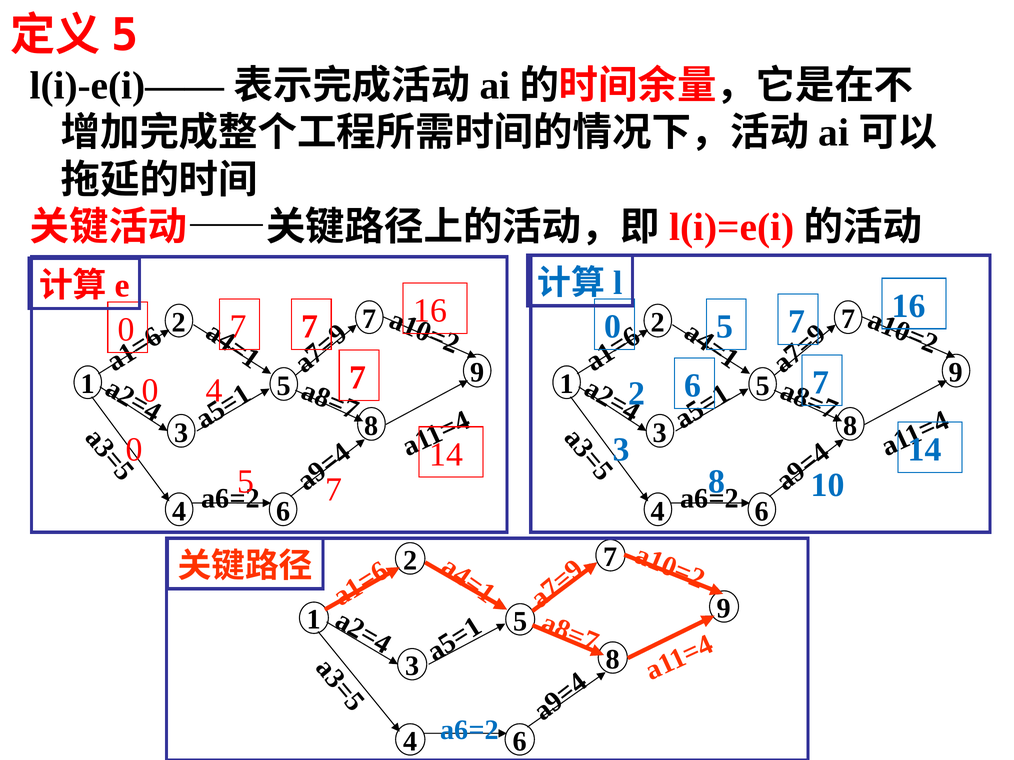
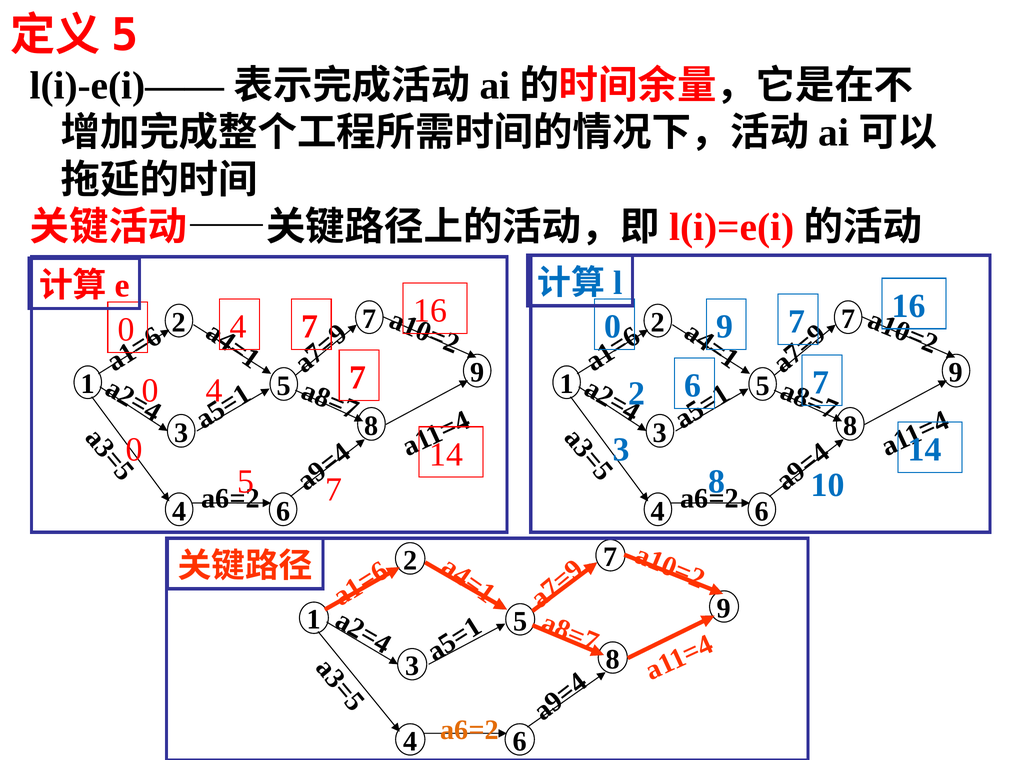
5 at (725, 327): 5 -> 9
7 at (238, 327): 7 -> 4
a6=2 at (469, 730) colour: blue -> orange
